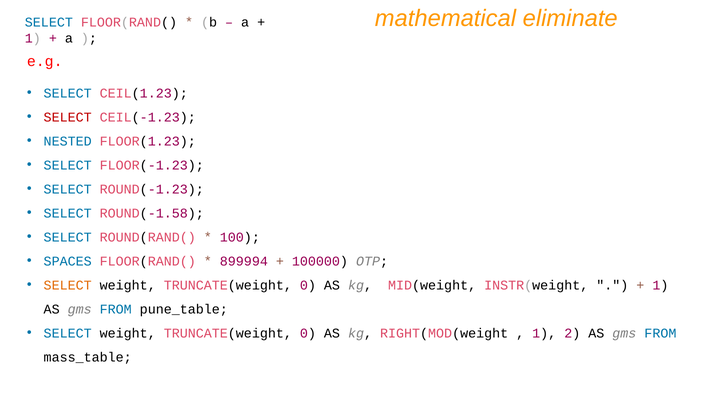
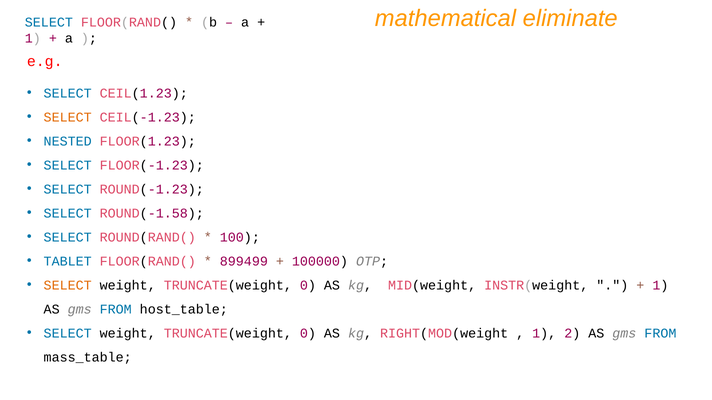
SELECT at (68, 117) colour: red -> orange
SPACES: SPACES -> TABLET
899994: 899994 -> 899499
pune_table: pune_table -> host_table
